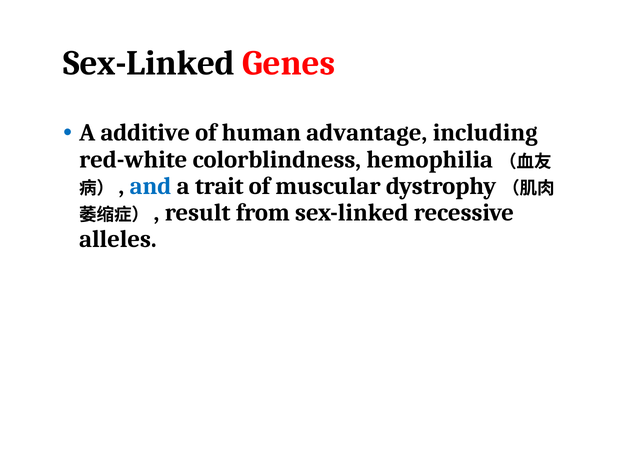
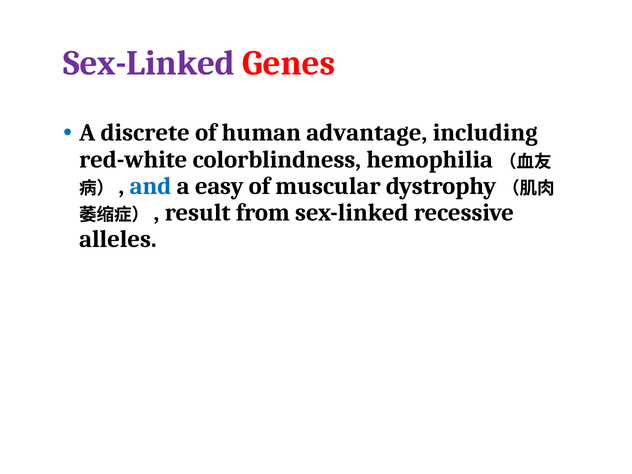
Sex-Linked at (149, 63) colour: black -> purple
additive: additive -> discrete
trait: trait -> easy
